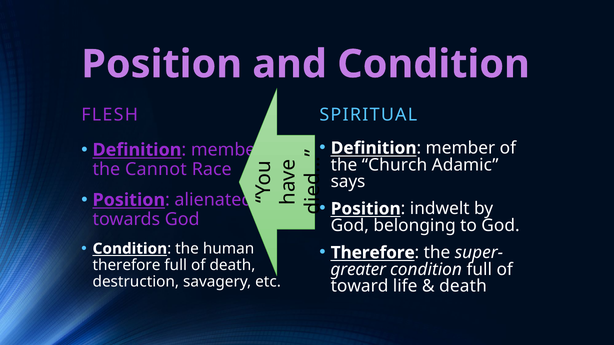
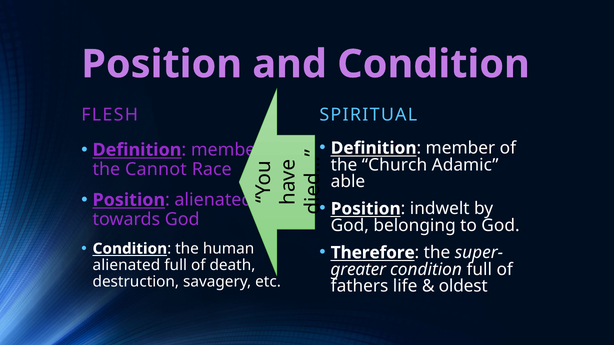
says: says -> able
therefore at (127, 266): therefore -> alienated
toward: toward -> fathers
death at (463, 287): death -> oldest
